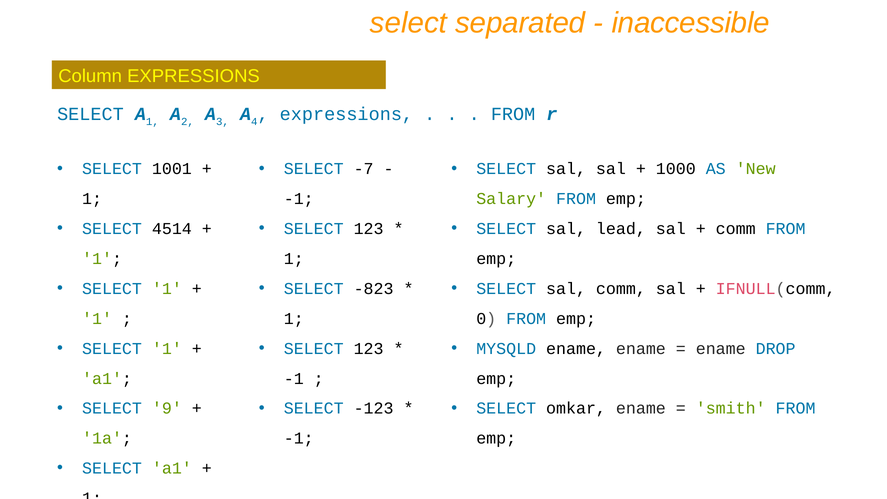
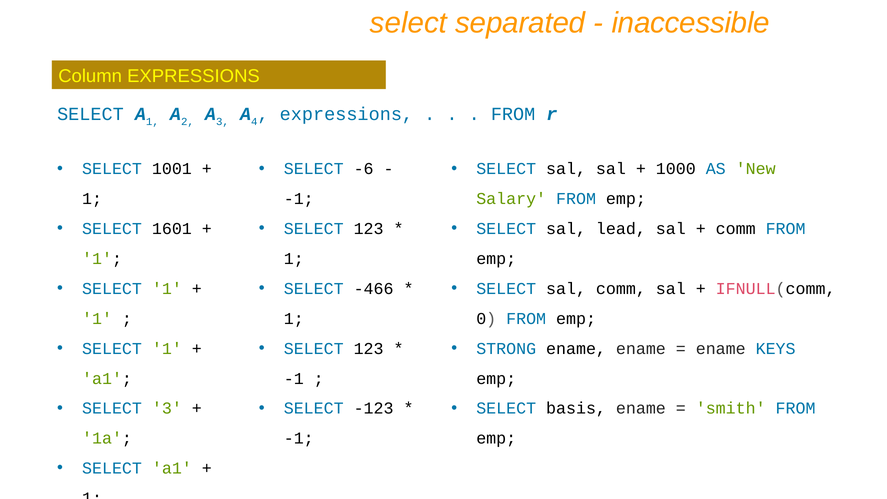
-7: -7 -> -6
4514: 4514 -> 1601
-823: -823 -> -466
MYSQLD: MYSQLD -> STRONG
DROP: DROP -> KEYS
SELECT 9: 9 -> 3
omkar: omkar -> basis
